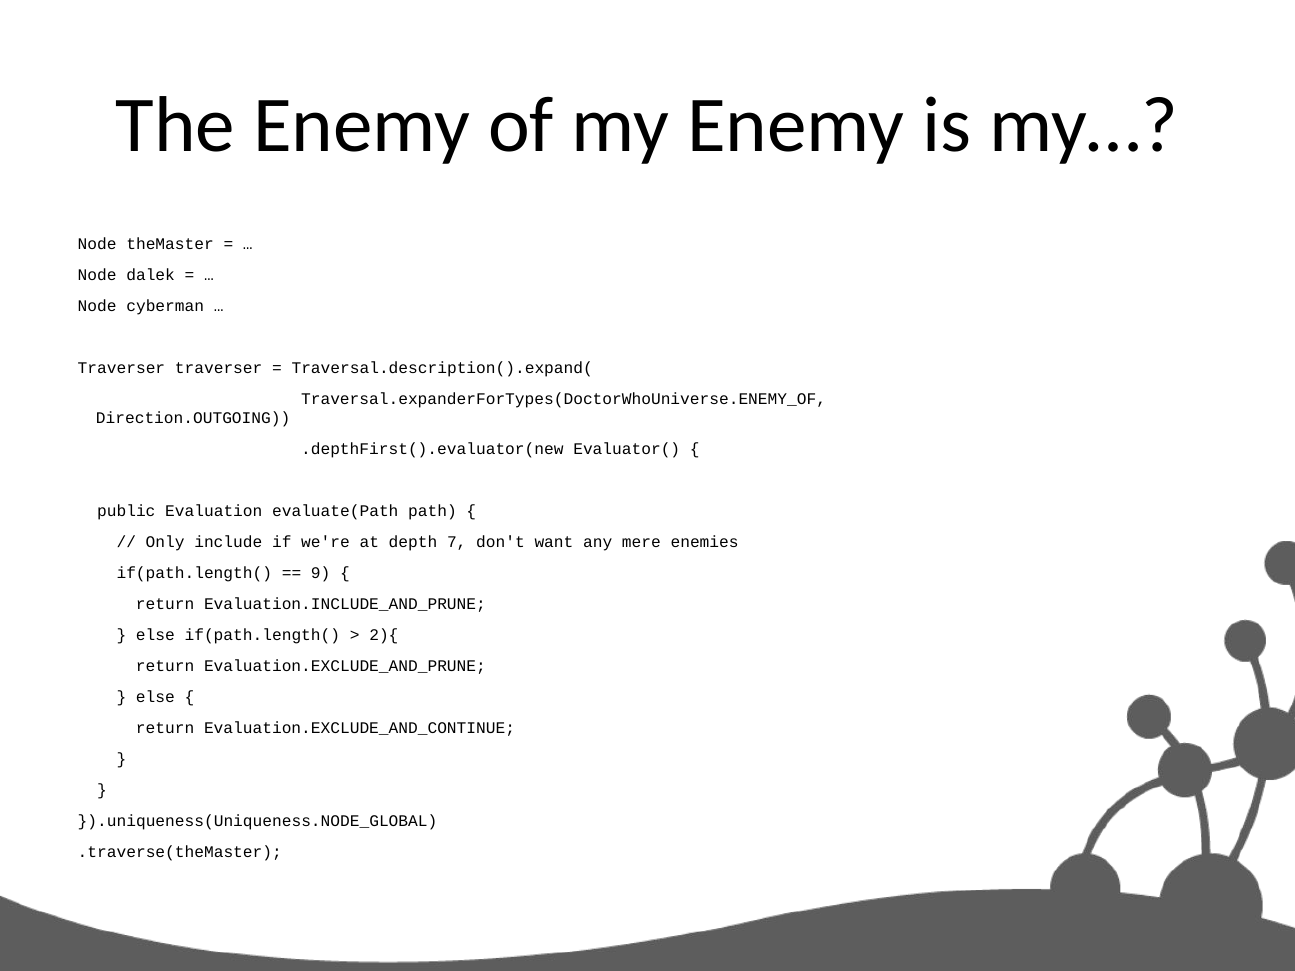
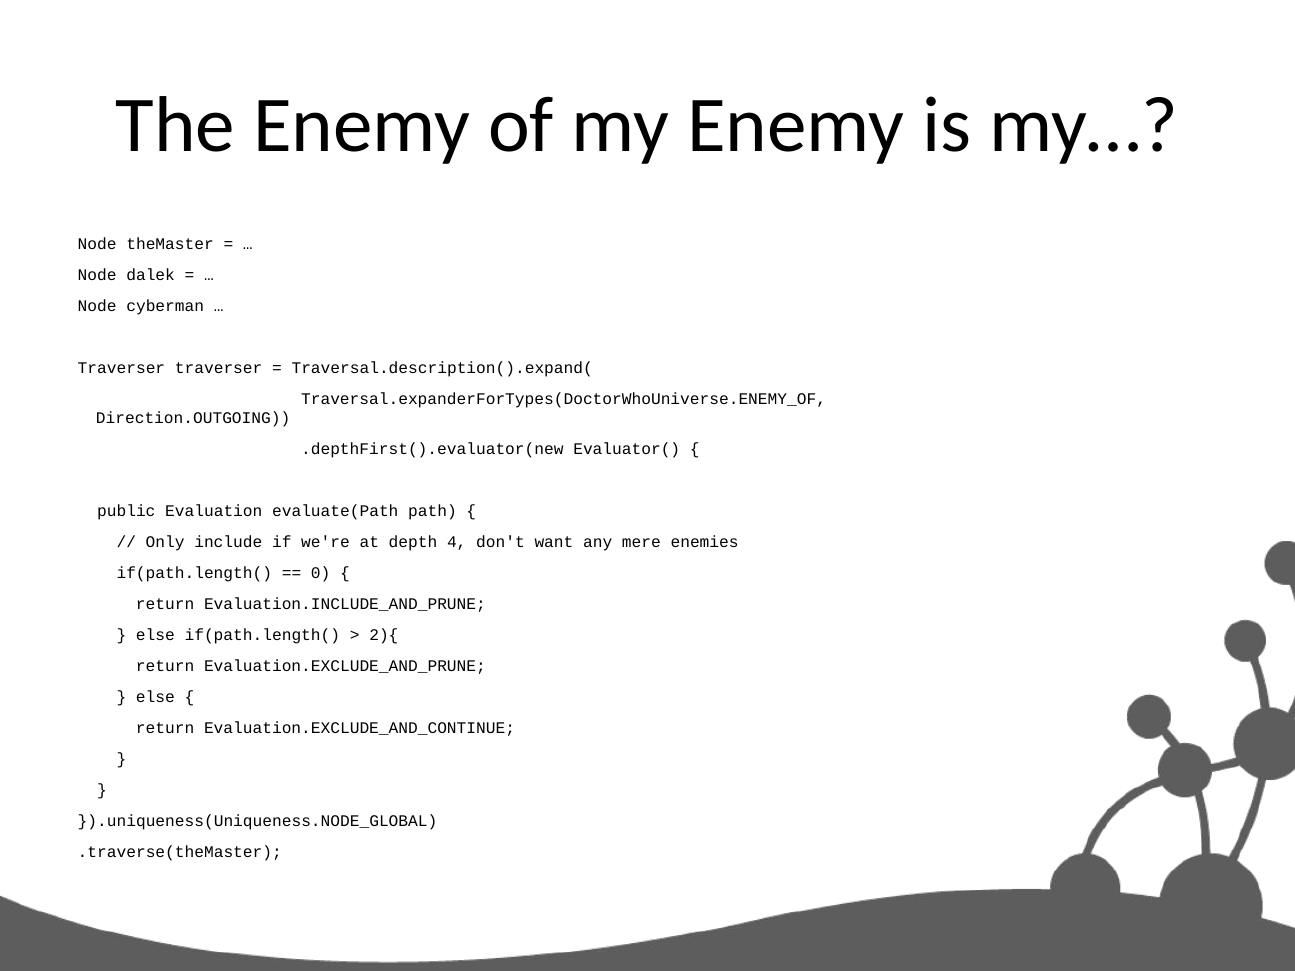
7: 7 -> 4
9: 9 -> 0
